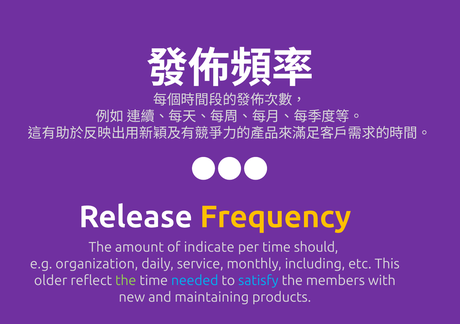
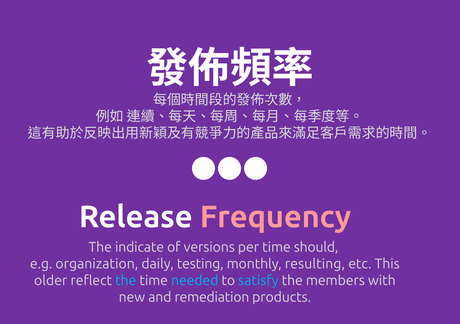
Frequency colour: yellow -> pink
amount: amount -> indicate
indicate: indicate -> versions
service: service -> testing
including: including -> resulting
the at (126, 281) colour: light green -> light blue
maintaining: maintaining -> remediation
